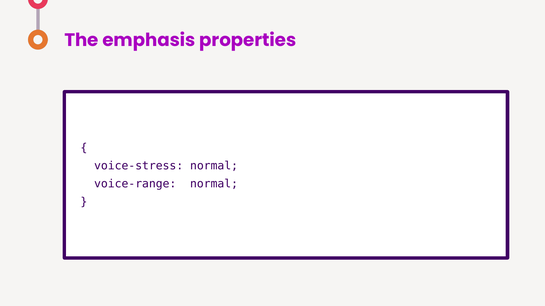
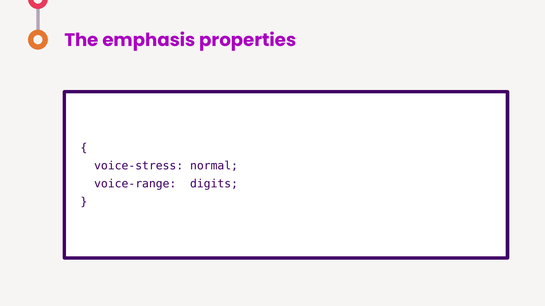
voice-range normal: normal -> digits
